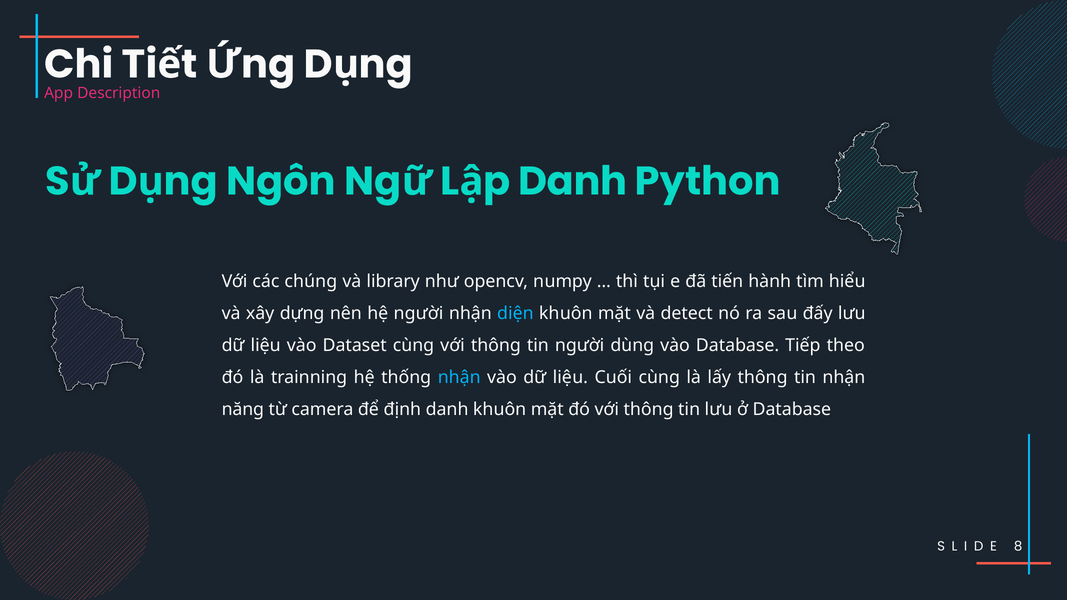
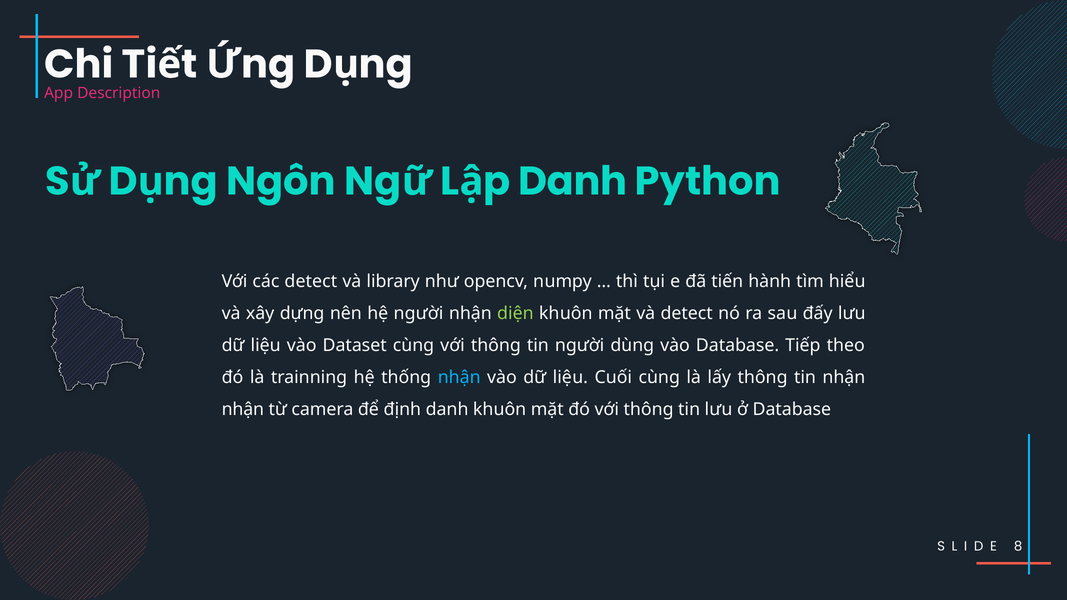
các chúng: chúng -> detect
diện colour: light blue -> light green
năng at (243, 410): năng -> nhận
